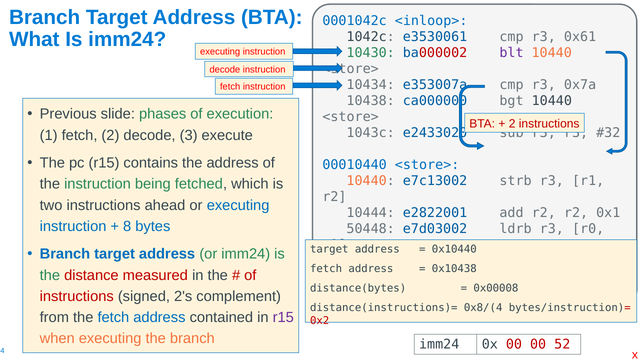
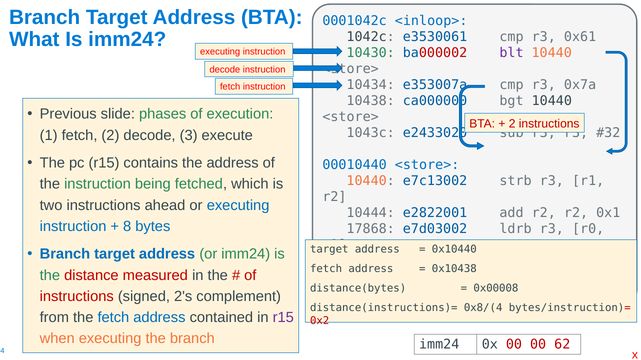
50448: 50448 -> 17868
52: 52 -> 62
